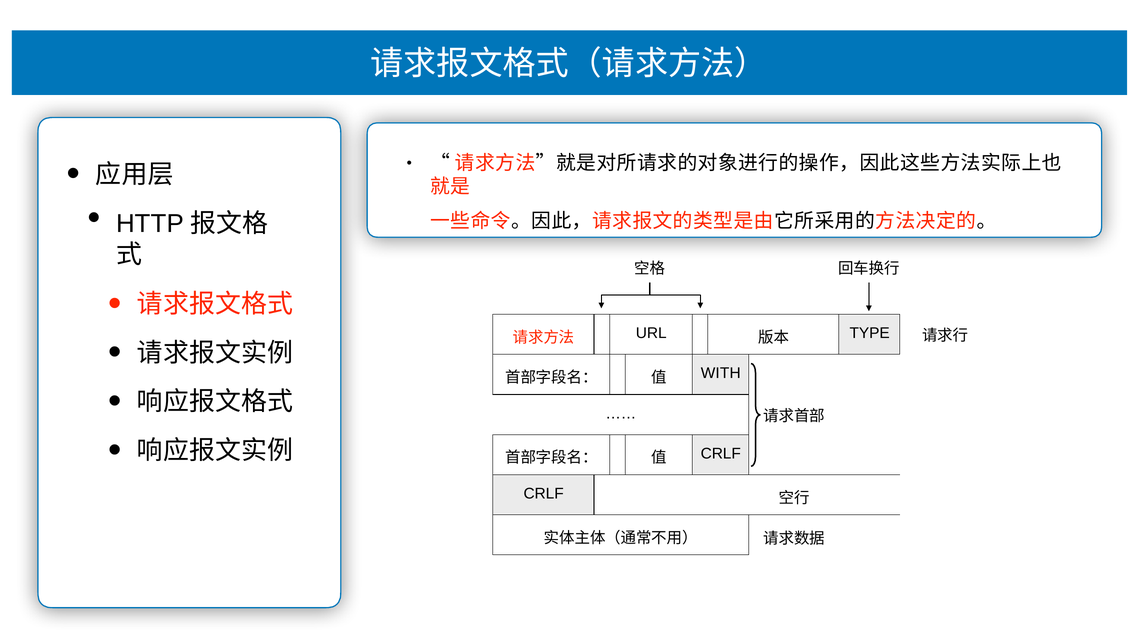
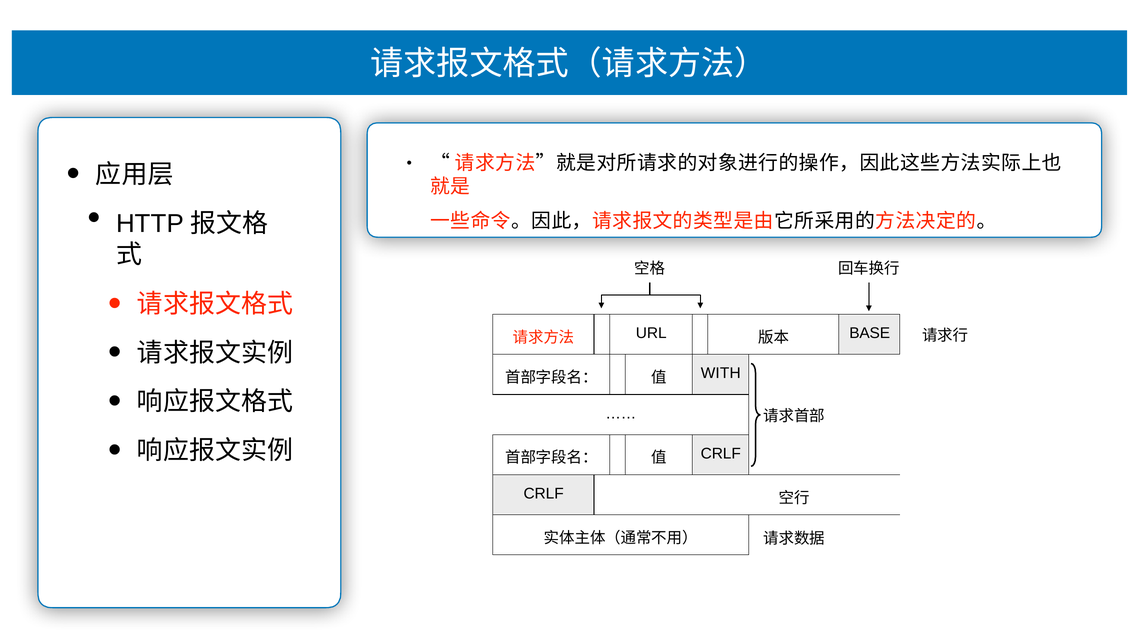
TYPE: TYPE -> BASE
